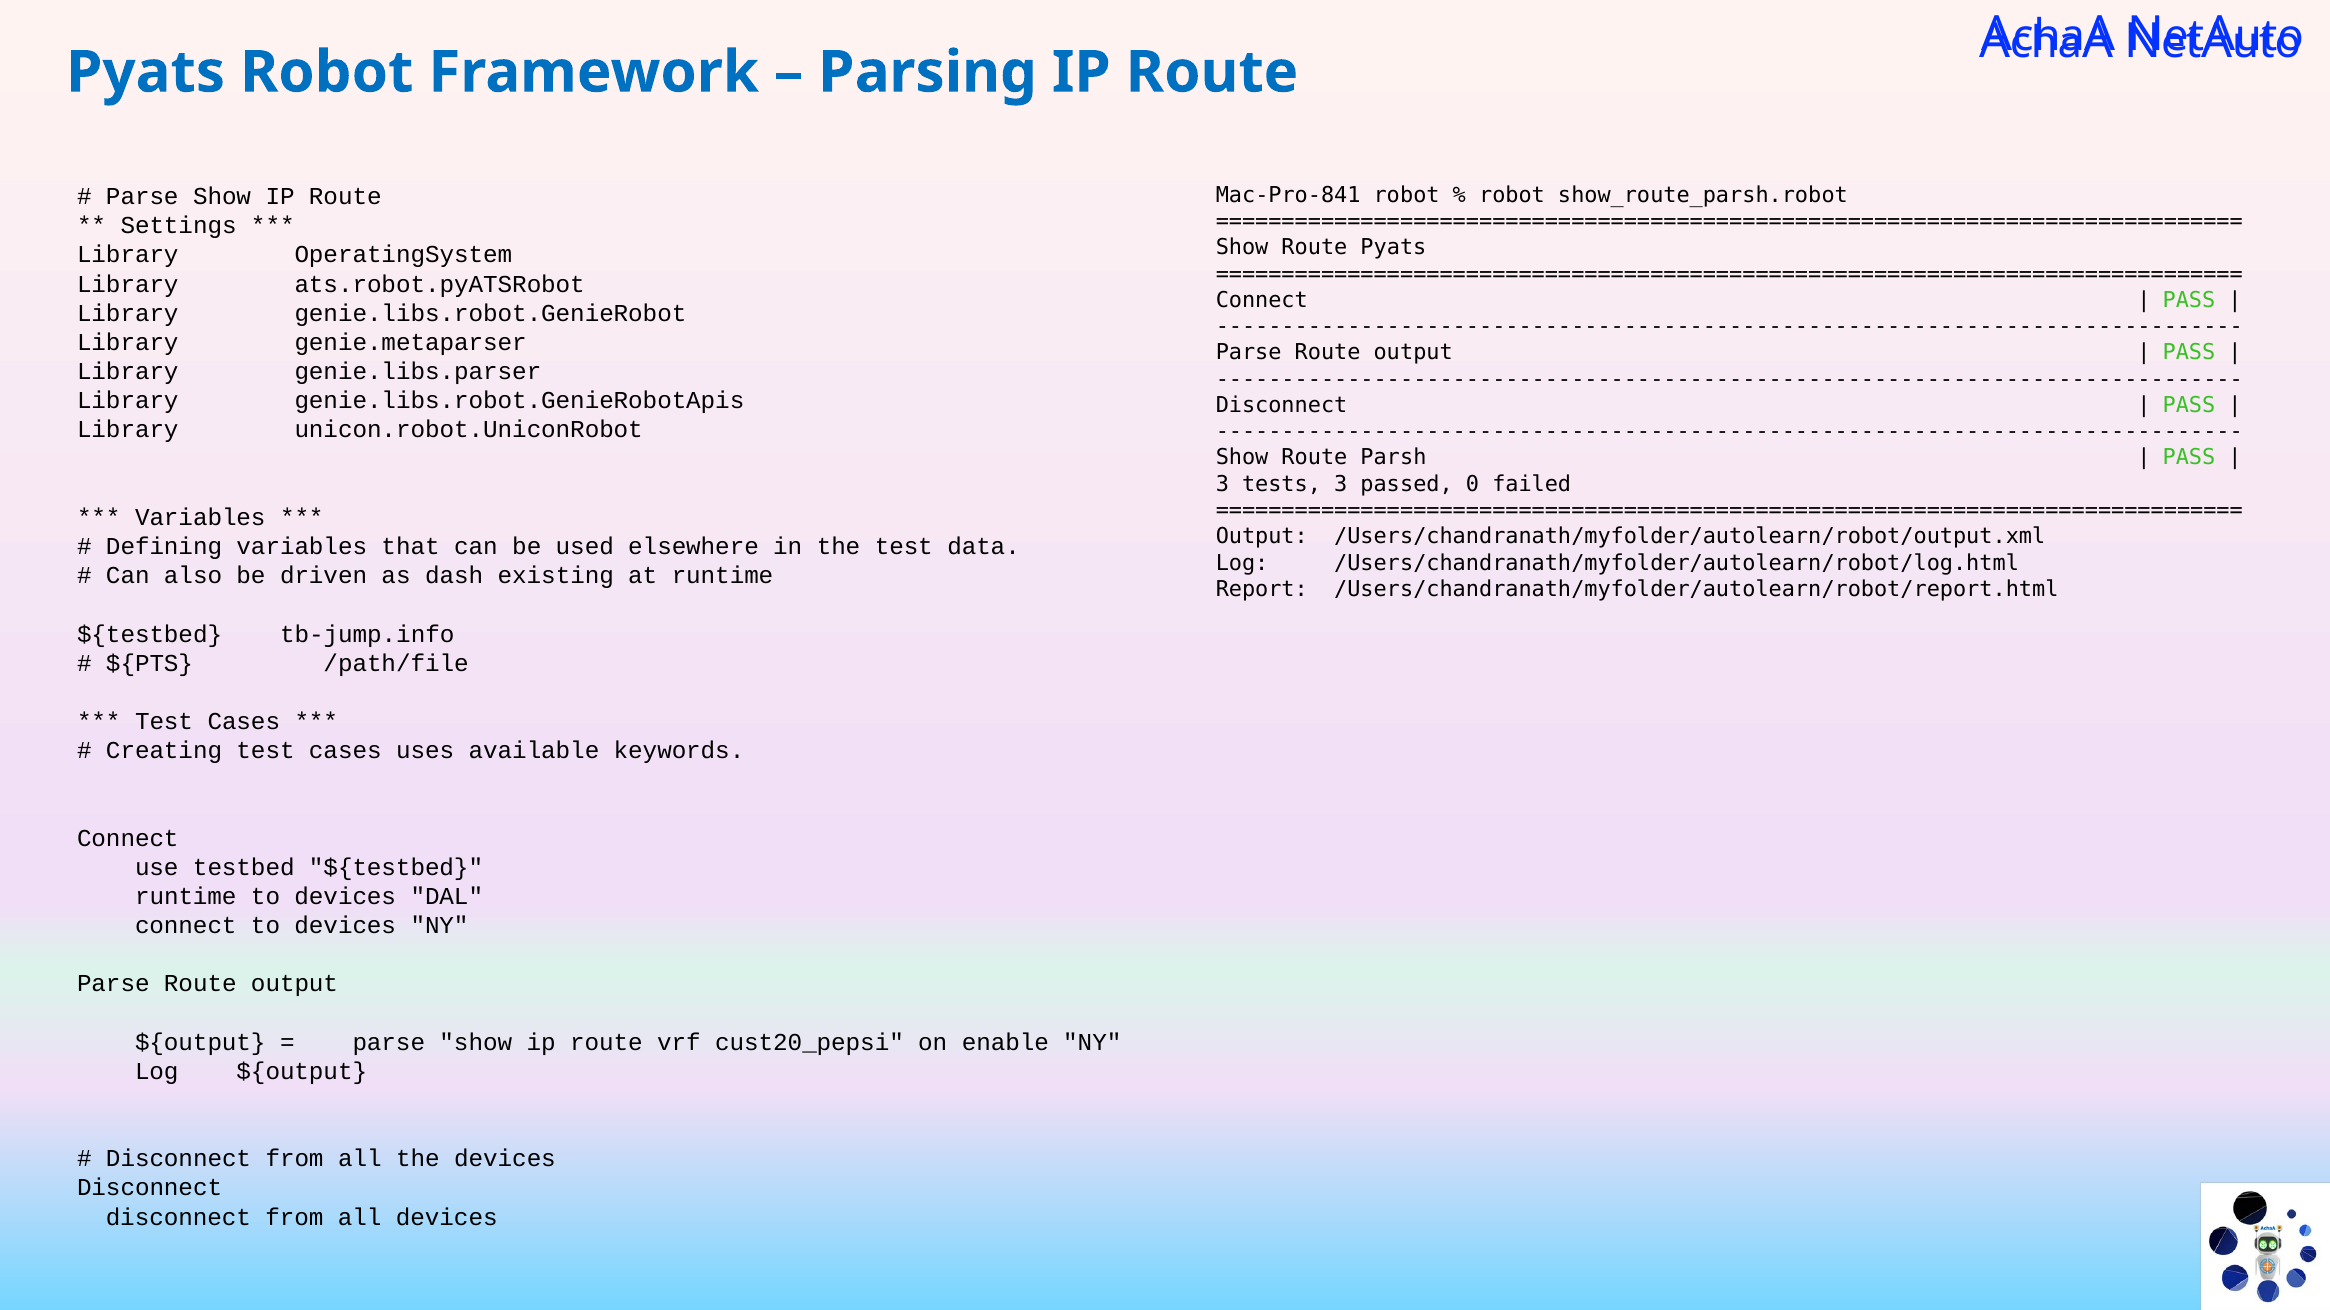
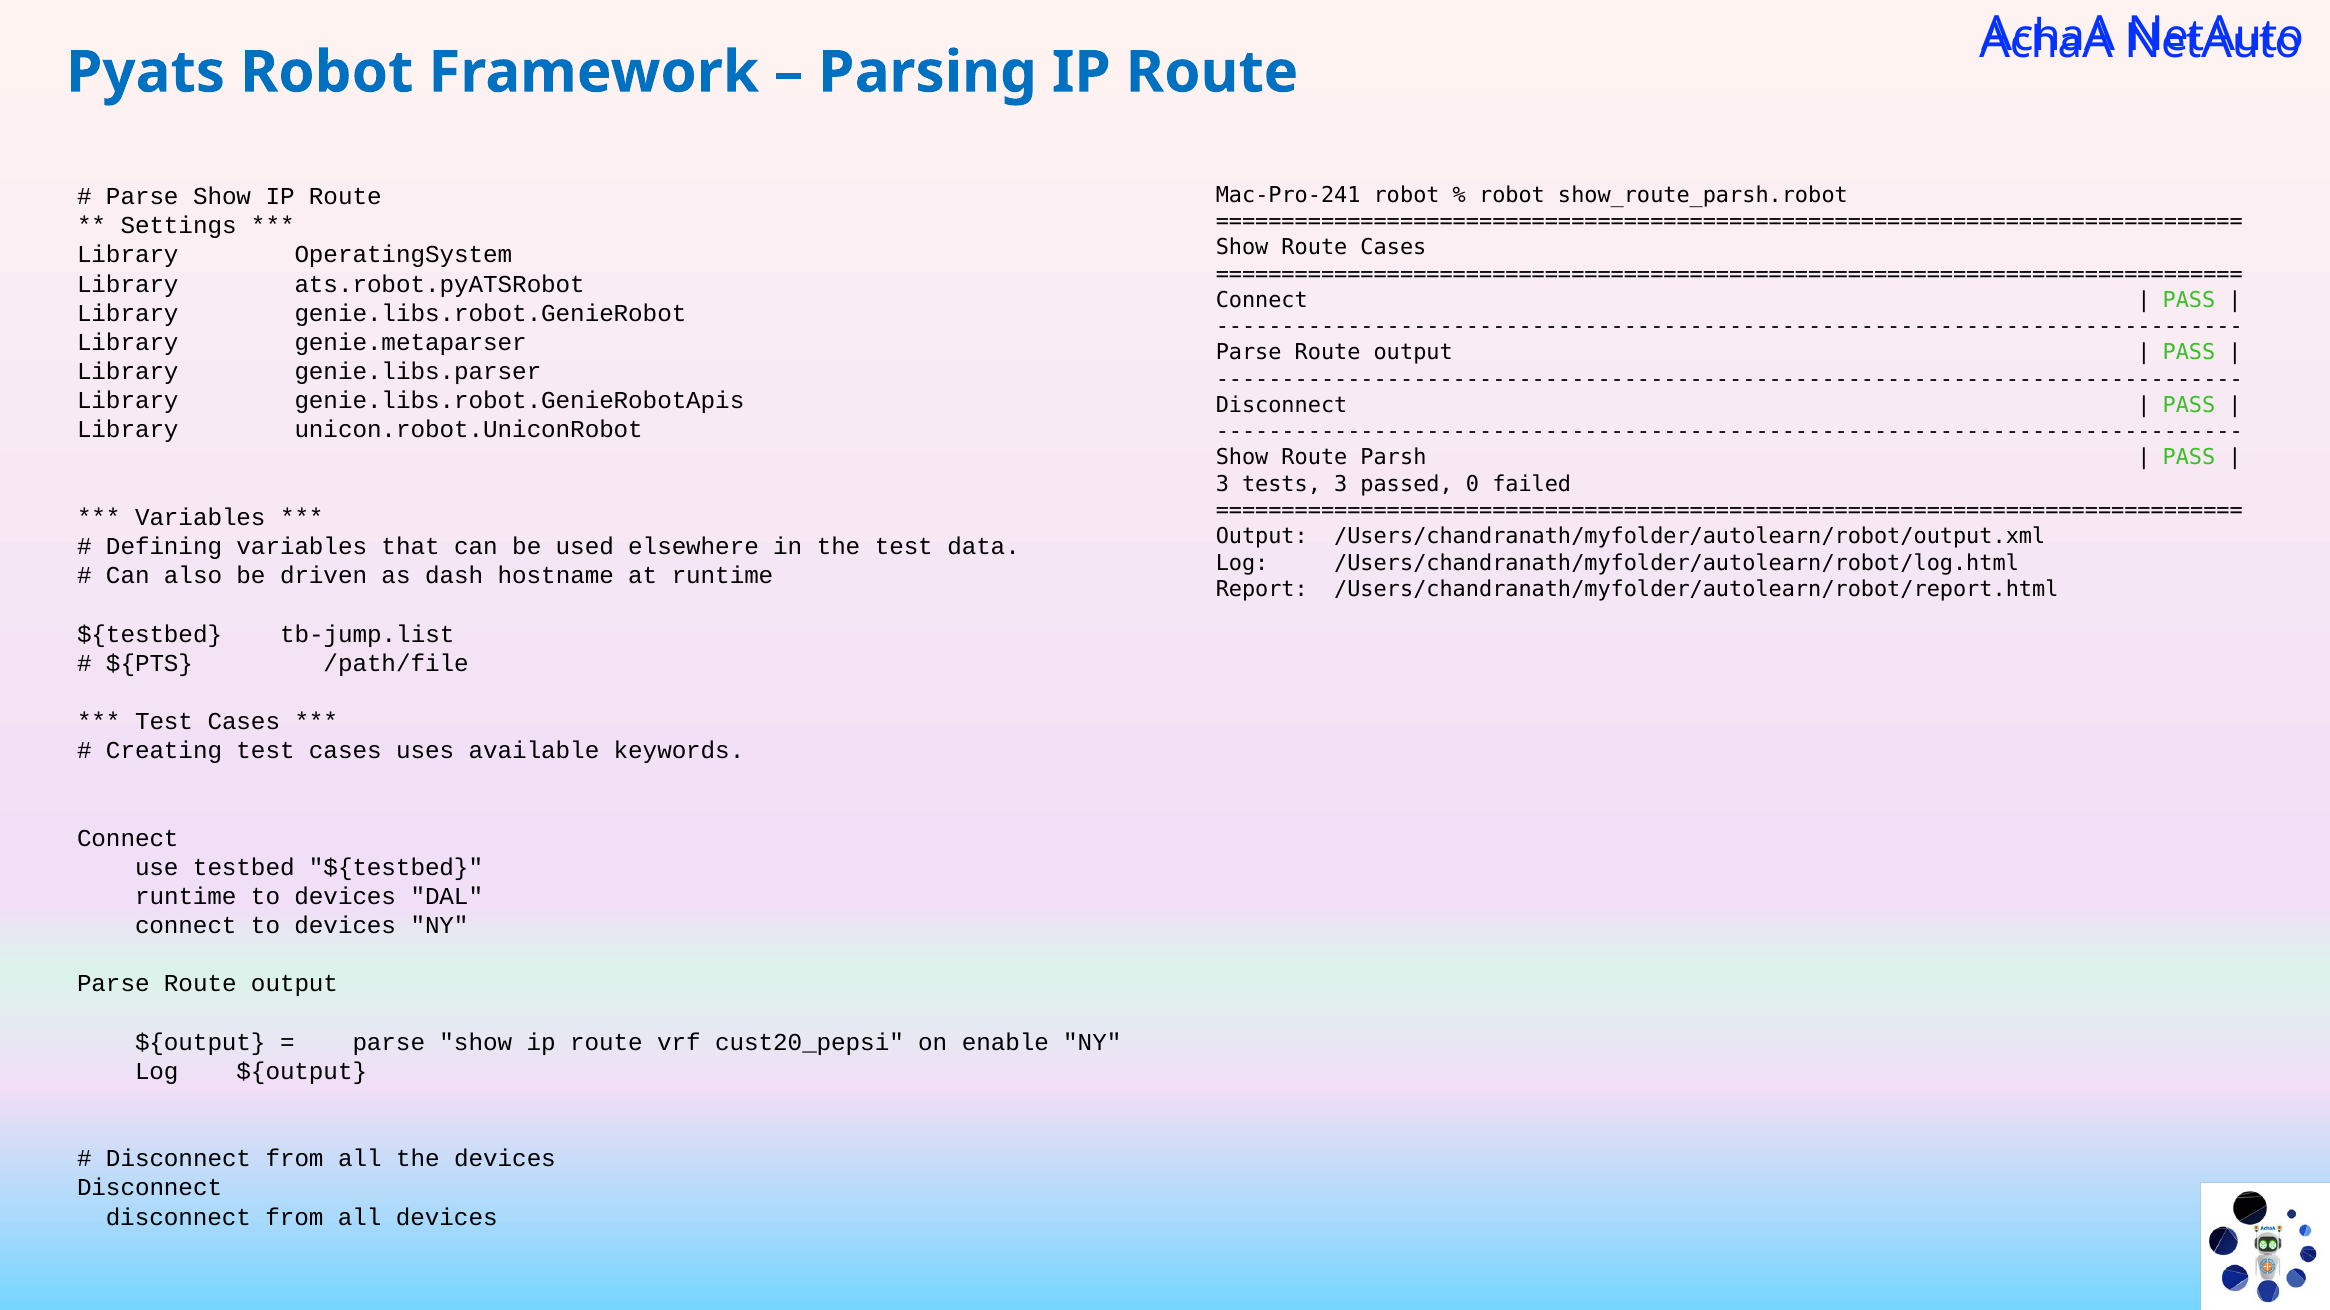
Mac-Pro-841: Mac-Pro-841 -> Mac-Pro-241
Route Pyats: Pyats -> Cases
existing: existing -> hostname
tb-jump.info: tb-jump.info -> tb-jump.list
